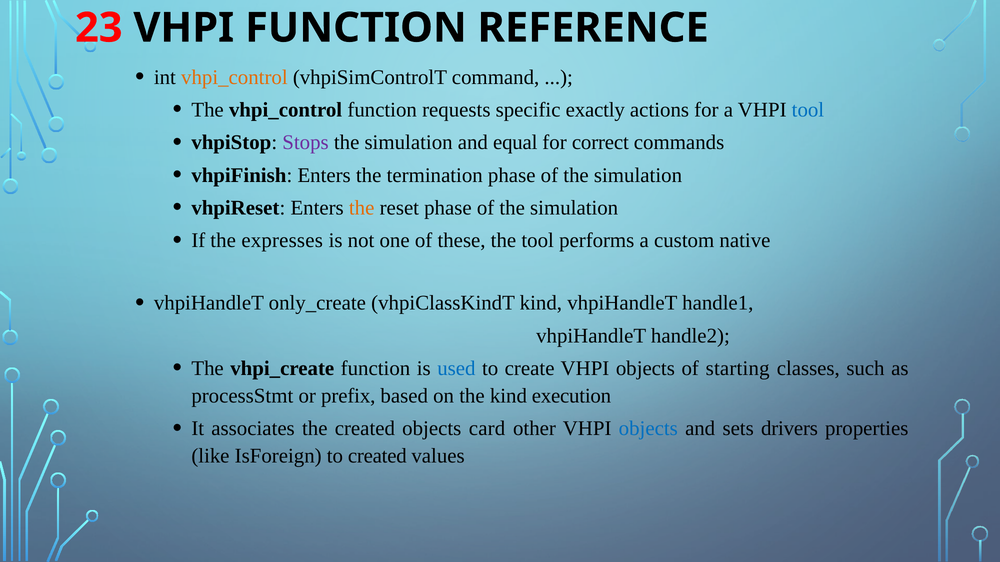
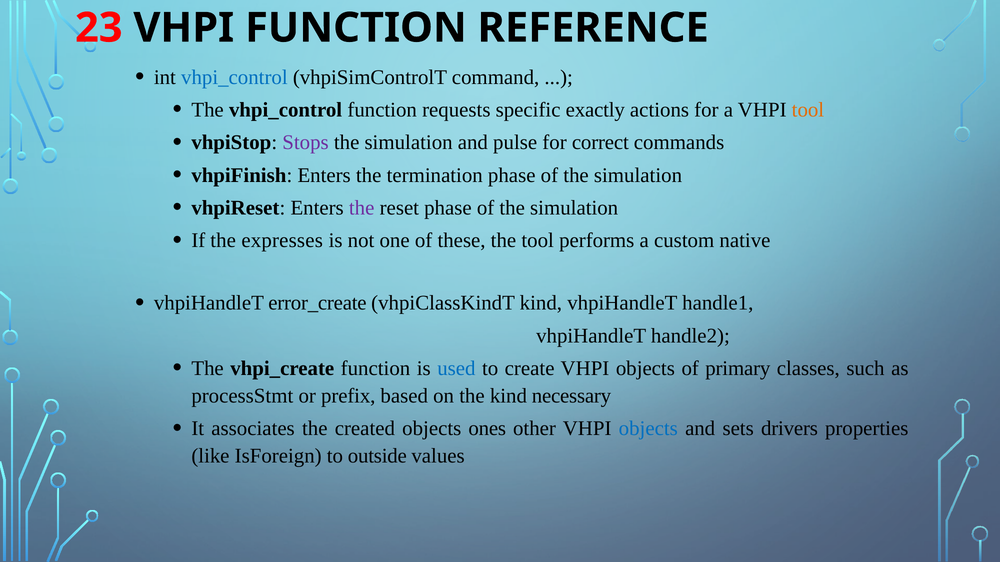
vhpi_control at (234, 77) colour: orange -> blue
tool at (808, 110) colour: blue -> orange
equal: equal -> pulse
the at (362, 208) colour: orange -> purple
only_create: only_create -> error_create
starting: starting -> primary
execution: execution -> necessary
card: card -> ones
to created: created -> outside
